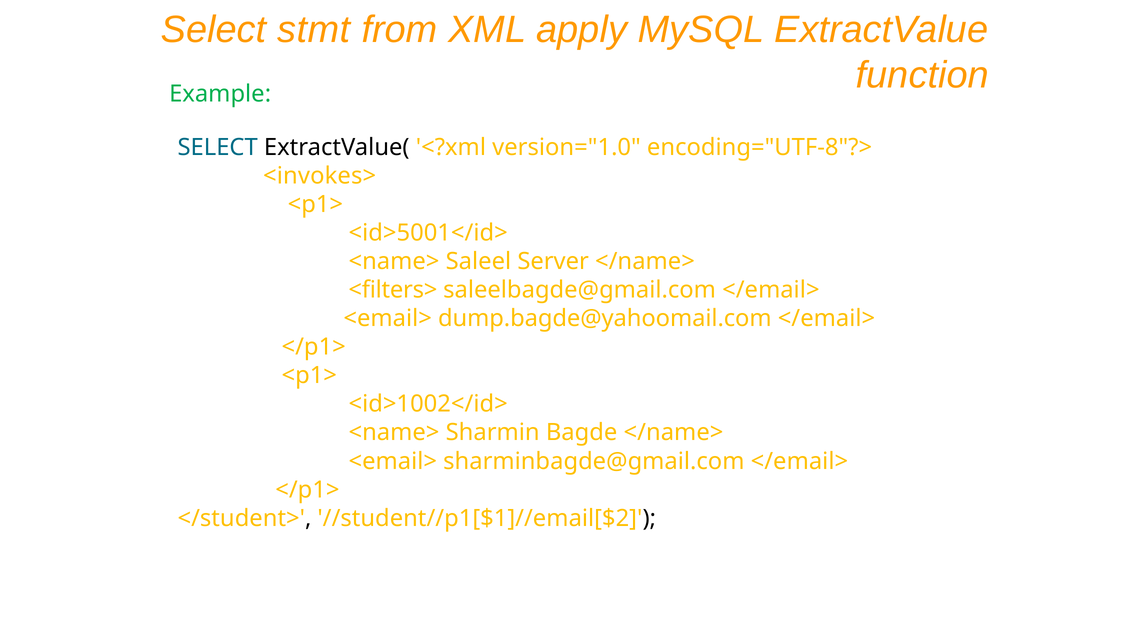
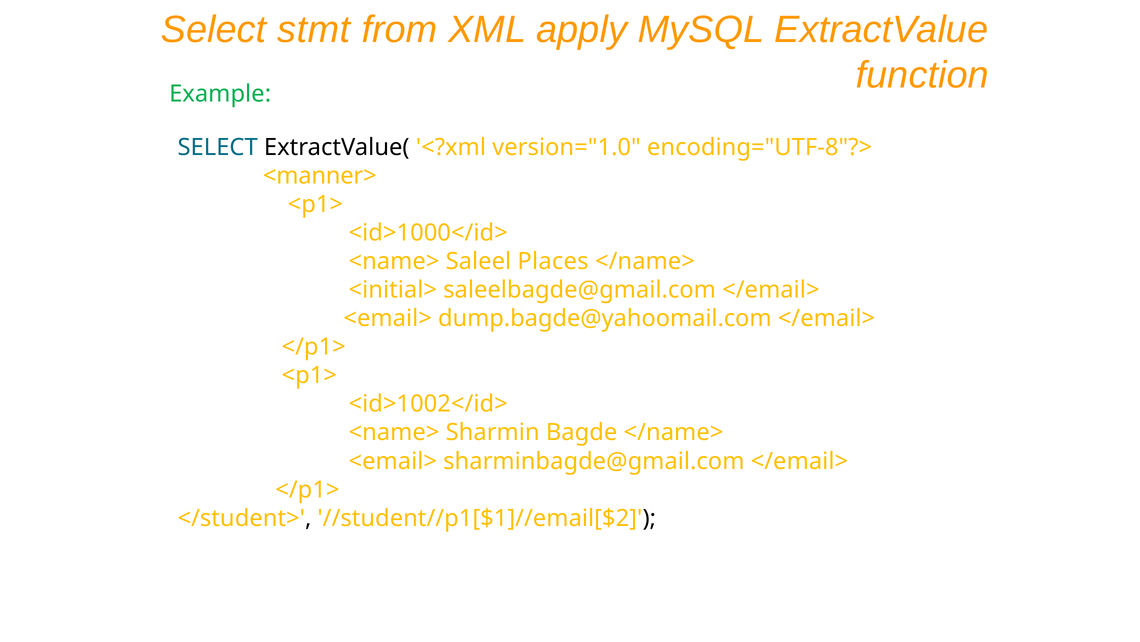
<invokes>: <invokes> -> <manner>
<id>5001</id>: <id>5001</id> -> <id>1000</id>
Server: Server -> Places
<filters>: <filters> -> <initial>
